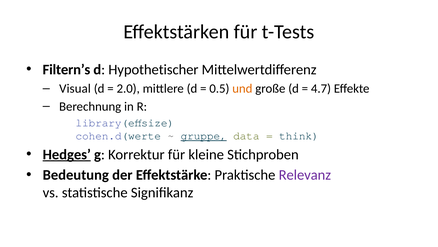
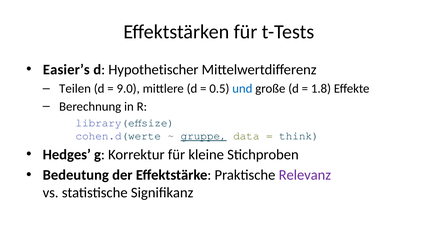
Filtern’s: Filtern’s -> Easier’s
Visual: Visual -> Teilen
2.0: 2.0 -> 9.0
und colour: orange -> blue
4.7: 4.7 -> 1.8
Hedges underline: present -> none
